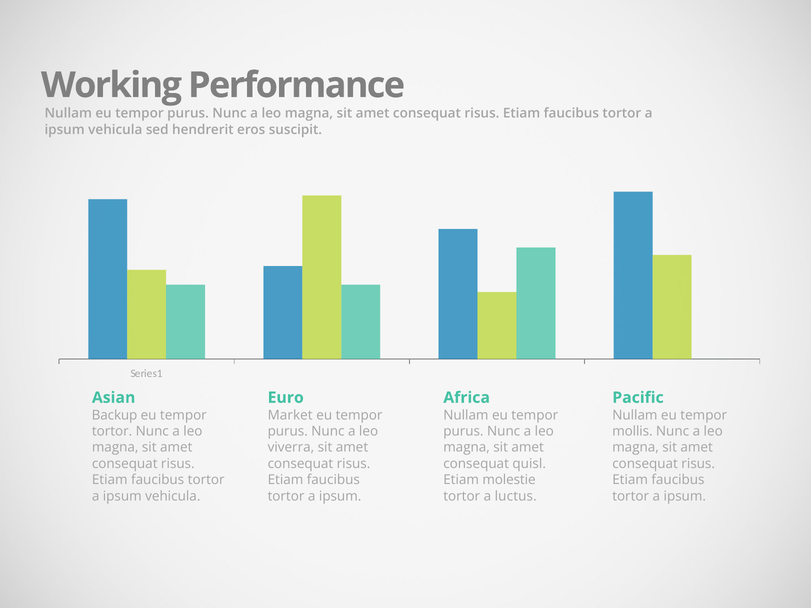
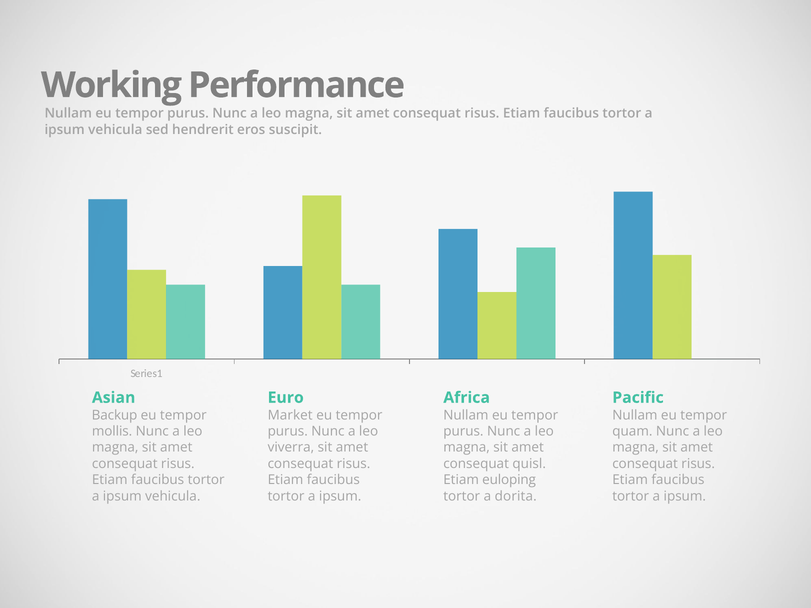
tortor at (112, 431): tortor -> mollis
mollis: mollis -> quam
molestie: molestie -> euloping
luctus: luctus -> dorita
